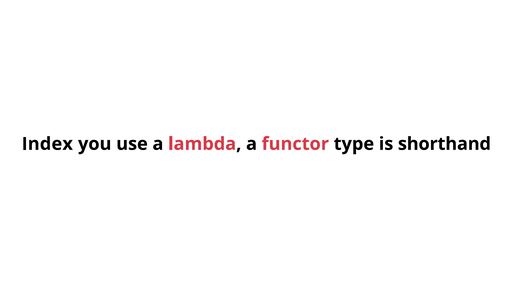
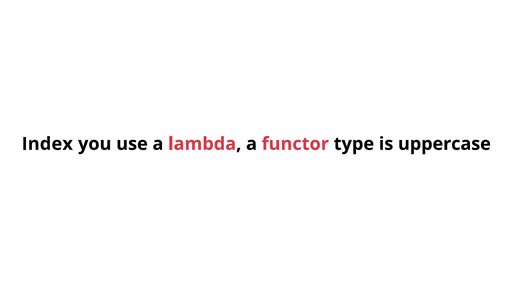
shorthand: shorthand -> uppercase
